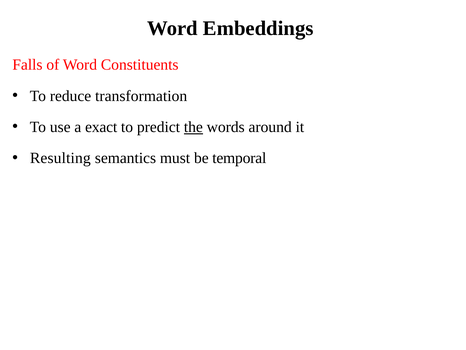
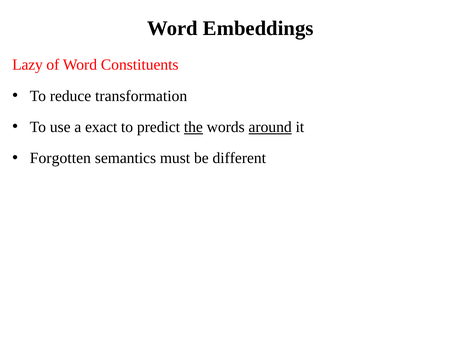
Falls: Falls -> Lazy
around underline: none -> present
Resulting: Resulting -> Forgotten
temporal: temporal -> different
